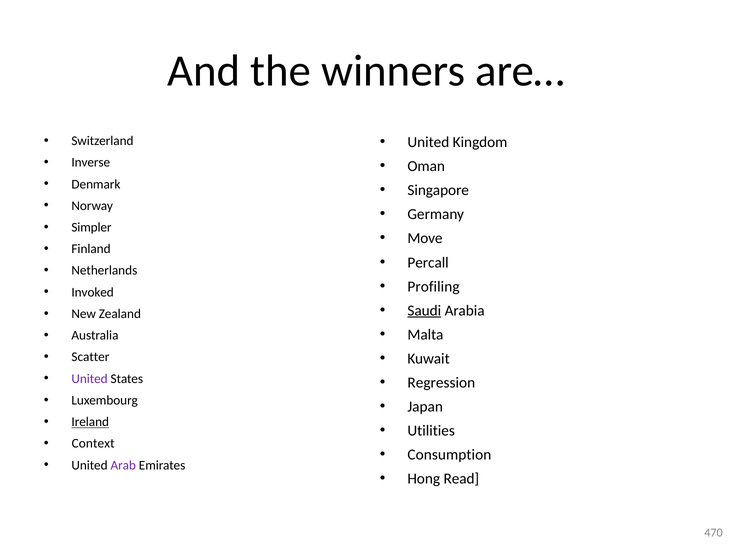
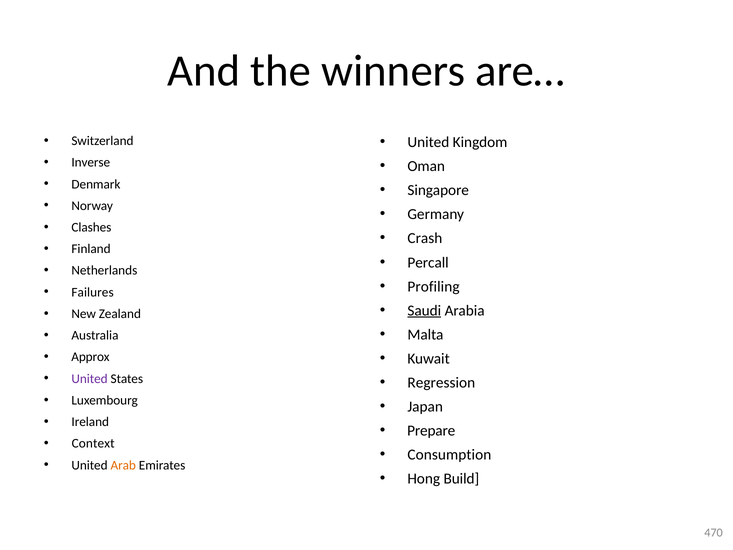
Simpler: Simpler -> Clashes
Move: Move -> Crash
Invoked: Invoked -> Failures
Scatter: Scatter -> Approx
Ireland underline: present -> none
Utilities: Utilities -> Prepare
Arab colour: purple -> orange
Read: Read -> Build
